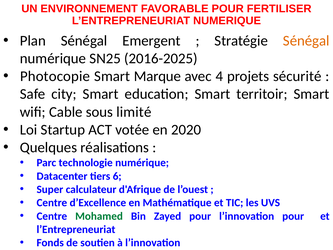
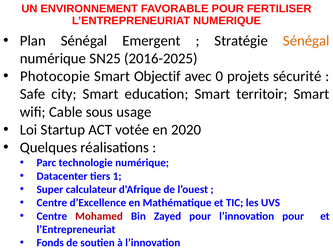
Marque: Marque -> Objectif
4: 4 -> 0
limité: limité -> usage
6: 6 -> 1
Mohamed colour: green -> red
